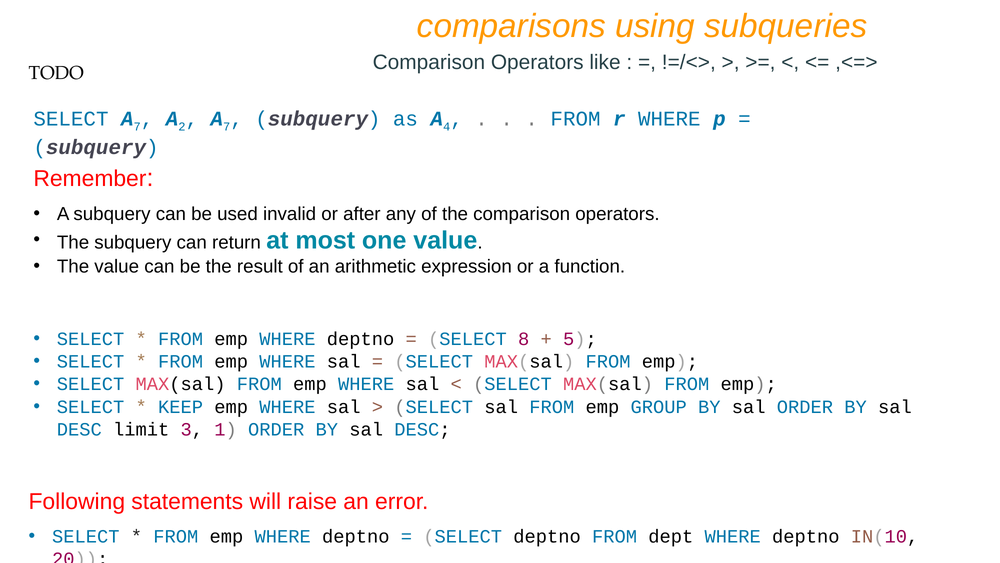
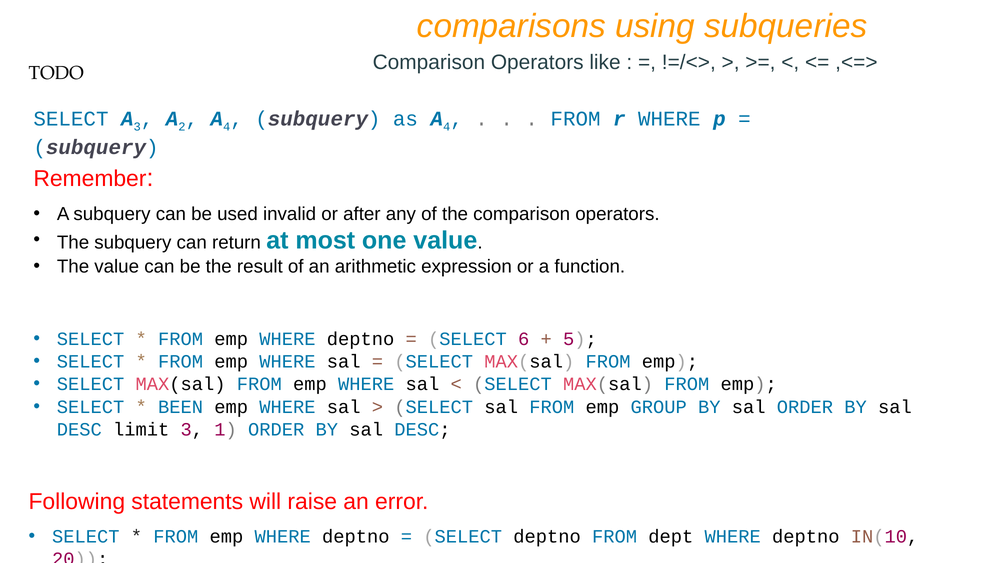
SELECT A 7: 7 -> 3
7 at (227, 127): 7 -> 4
8: 8 -> 6
KEEP: KEEP -> BEEN
